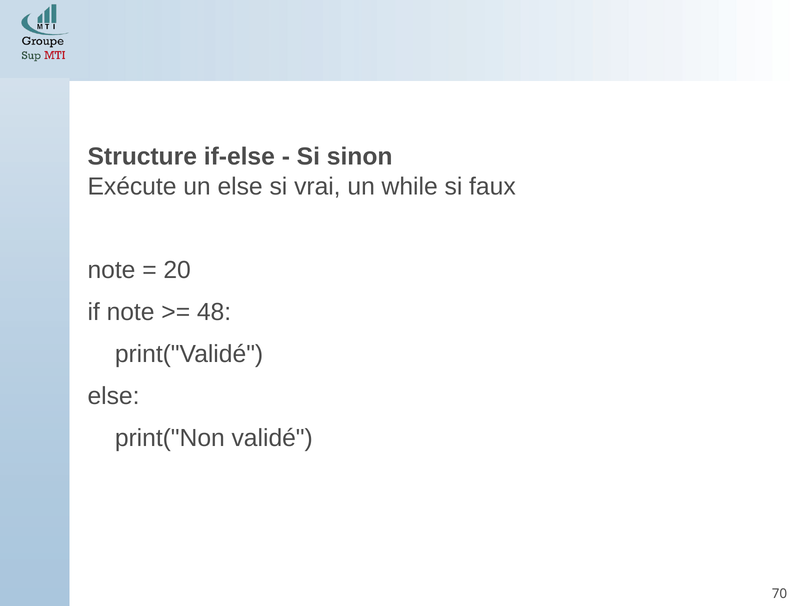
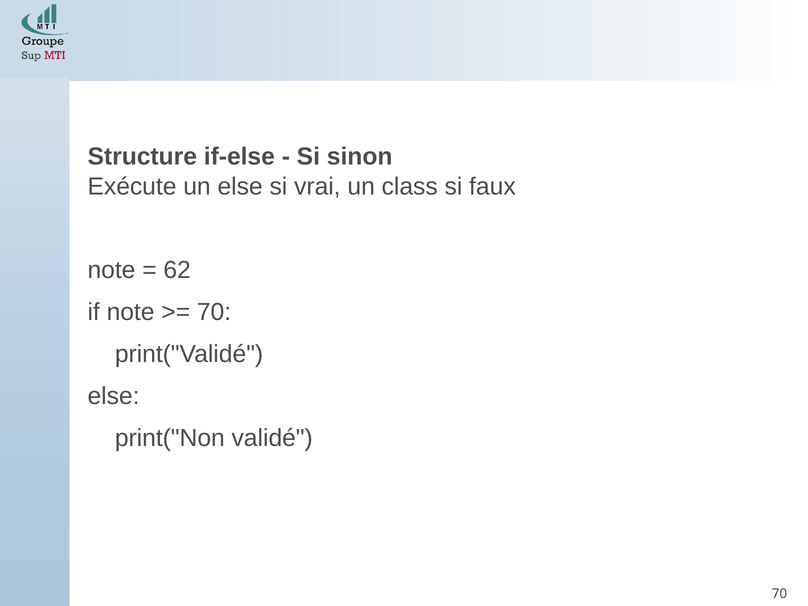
while: while -> class
20: 20 -> 62
48 at (214, 312): 48 -> 70
